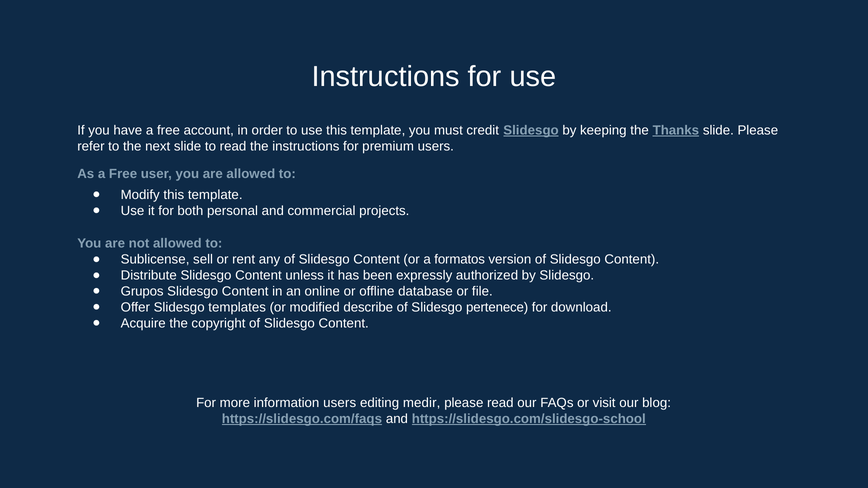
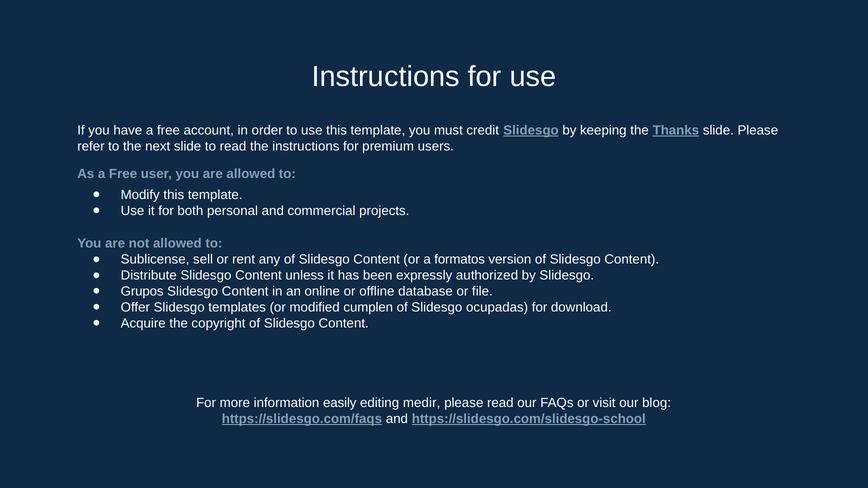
describe: describe -> cumplen
pertenece: pertenece -> ocupadas
information users: users -> easily
